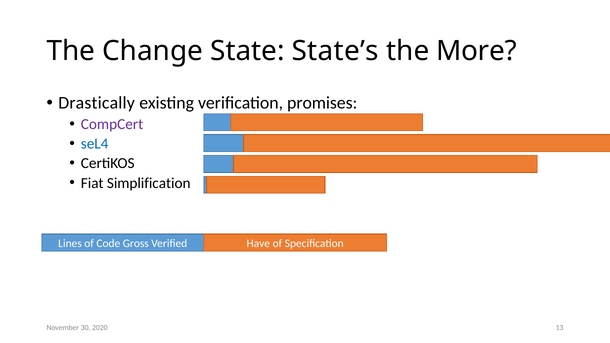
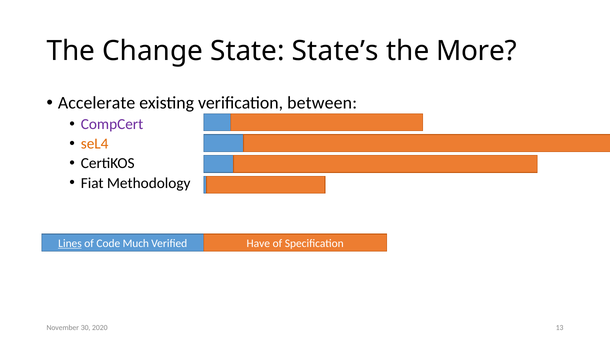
Drastically: Drastically -> Accelerate
promises: promises -> between
seL4 colour: blue -> orange
Simplification: Simplification -> Methodology
Lines underline: none -> present
Gross: Gross -> Much
